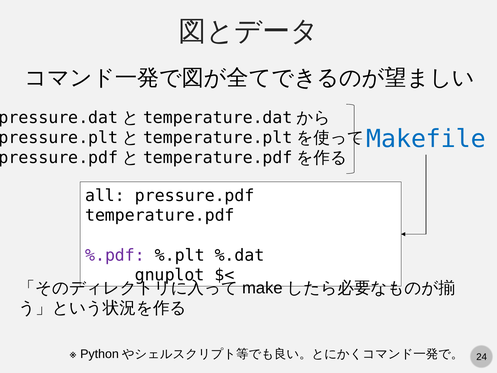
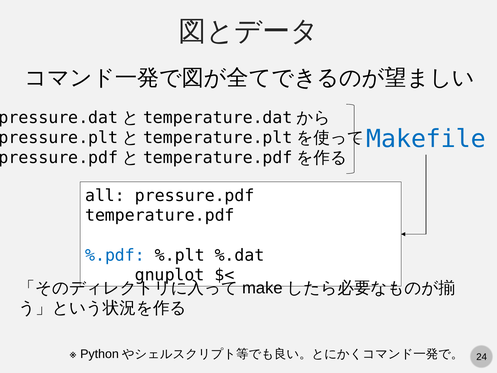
%.pdf colour: purple -> blue
